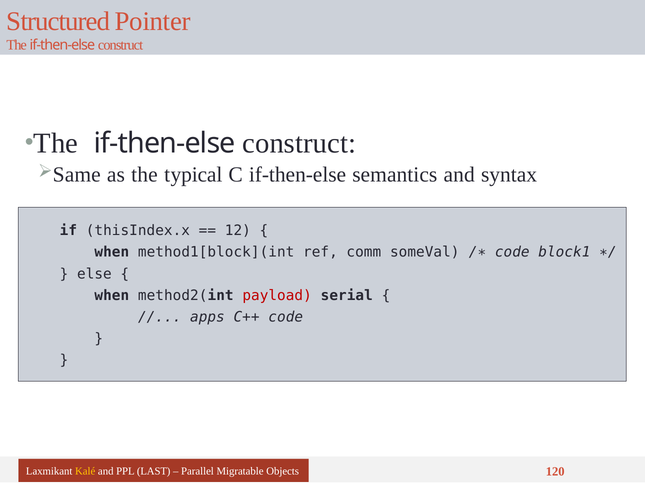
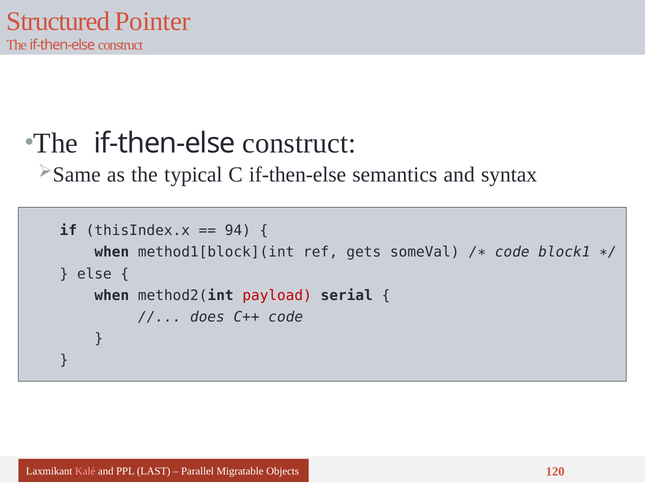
12: 12 -> 94
comm: comm -> gets
apps: apps -> does
Kalé colour: yellow -> pink
